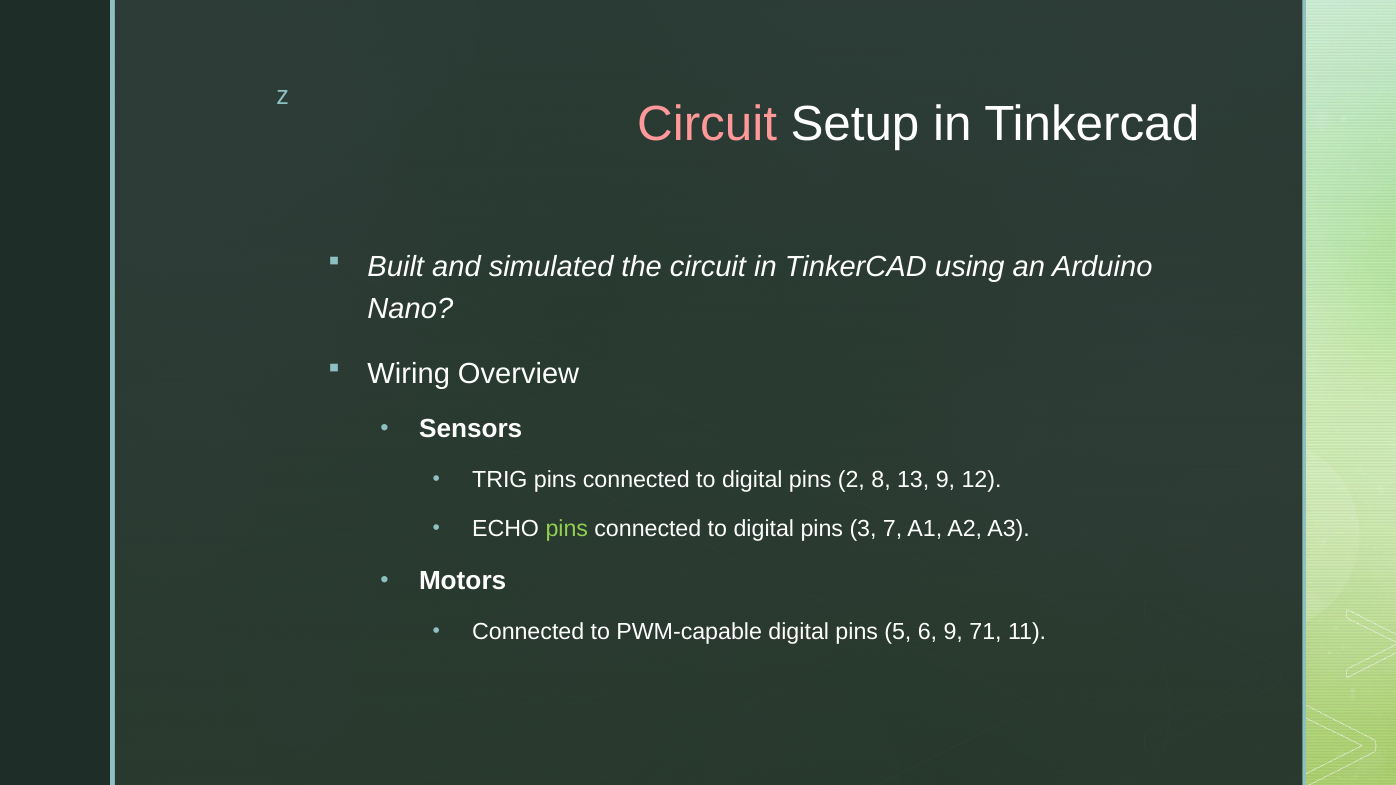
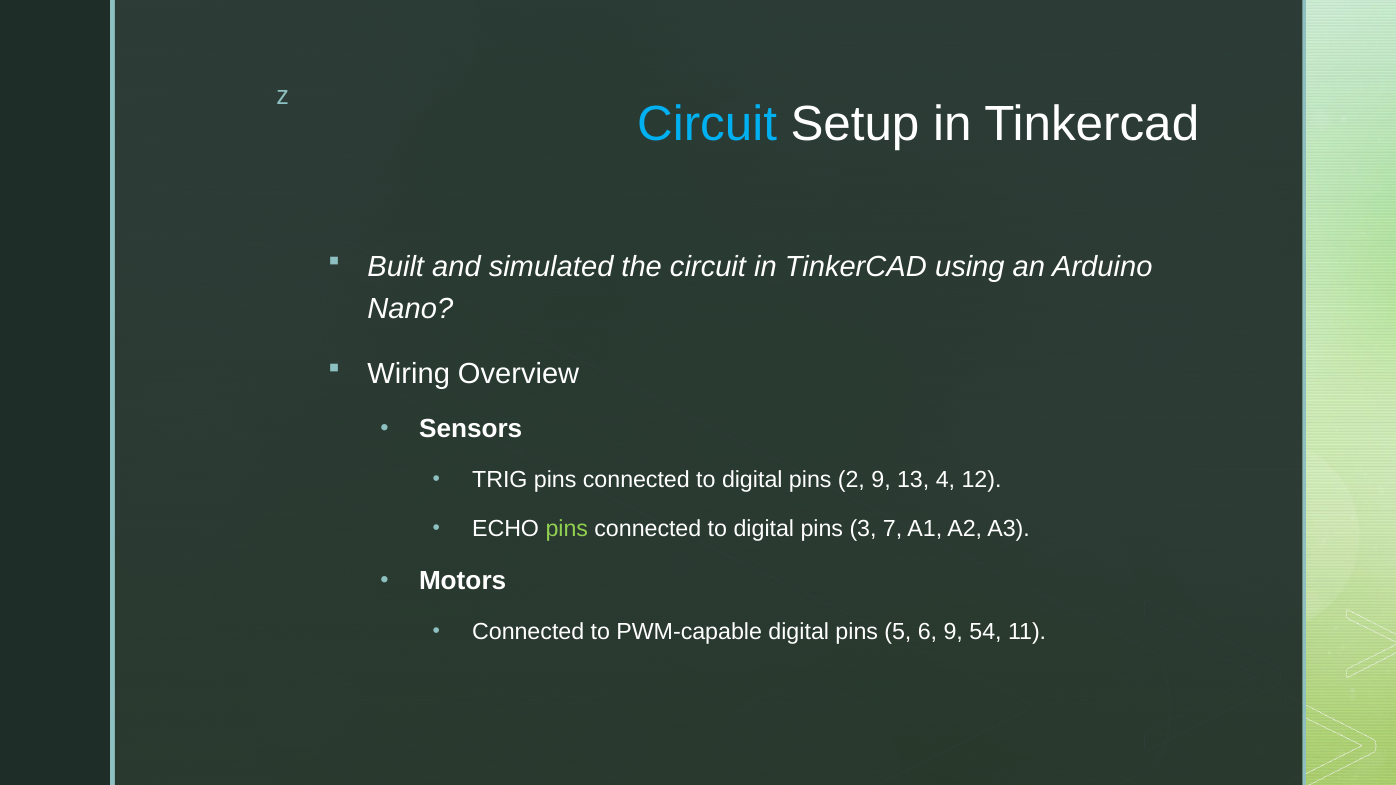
Circuit at (707, 124) colour: pink -> light blue
2 8: 8 -> 9
13 9: 9 -> 4
71: 71 -> 54
